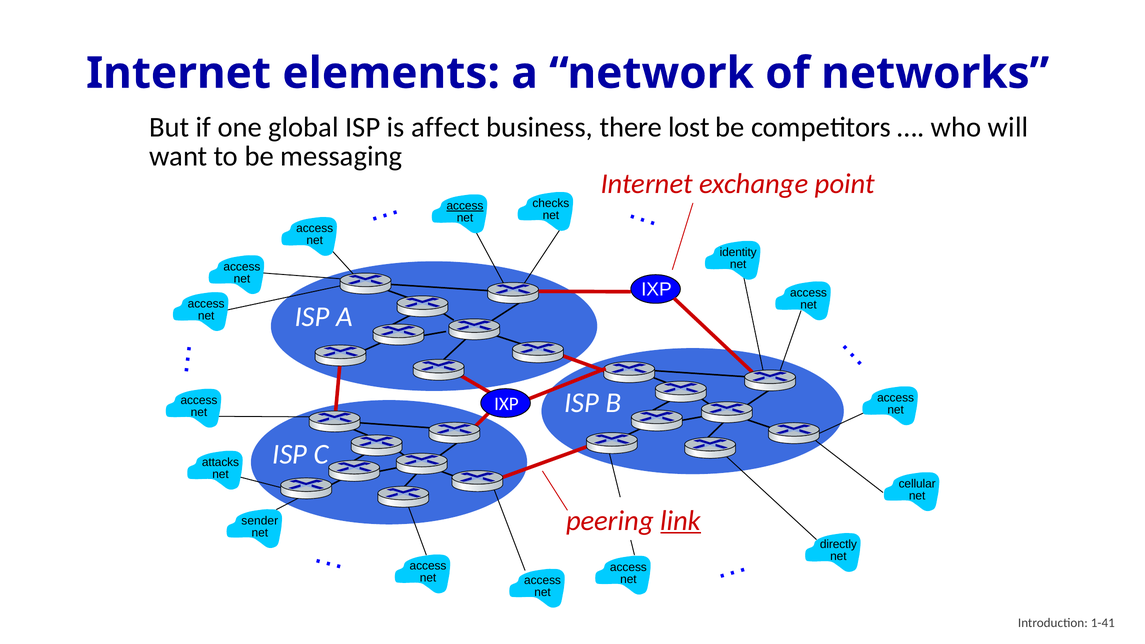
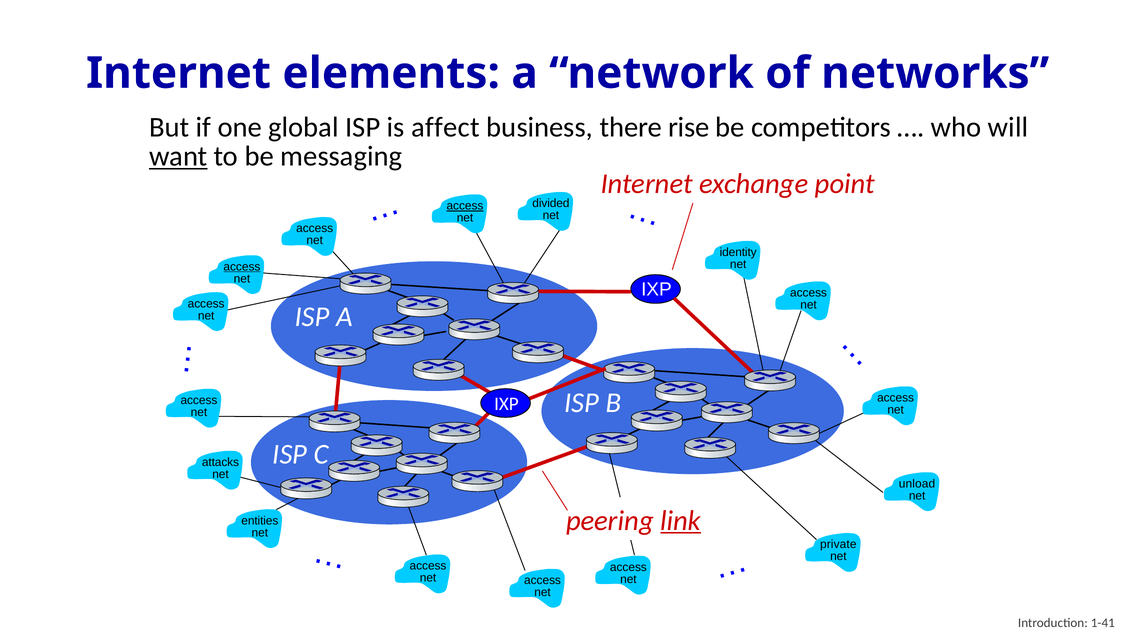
lost: lost -> rise
want underline: none -> present
checks: checks -> divided
access at (242, 267) underline: none -> present
cellular: cellular -> unload
sender: sender -> entities
directly: directly -> private
